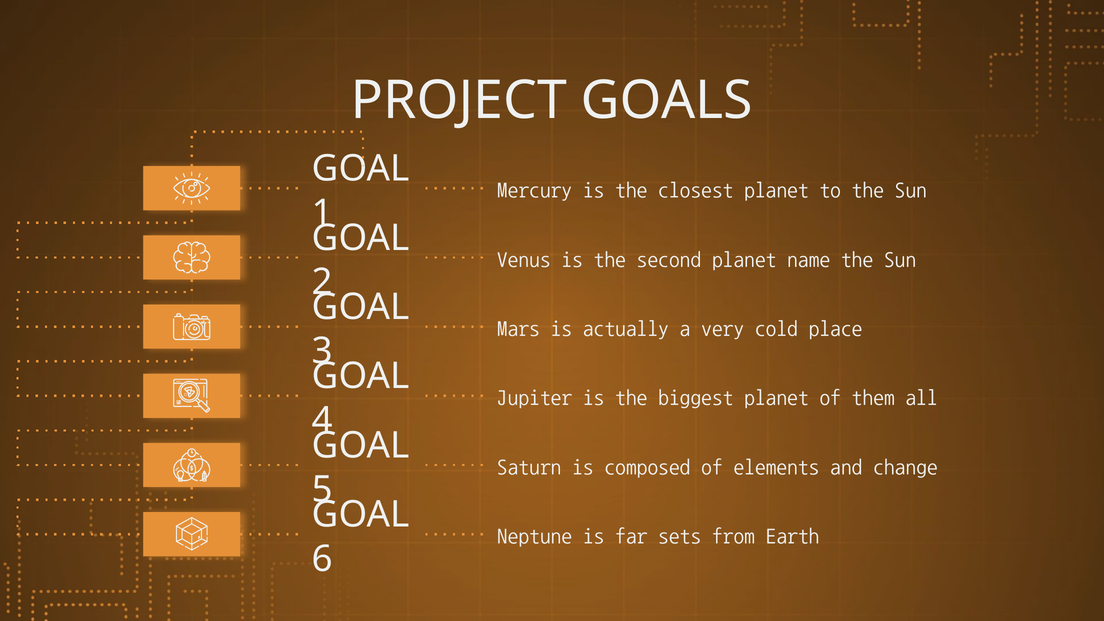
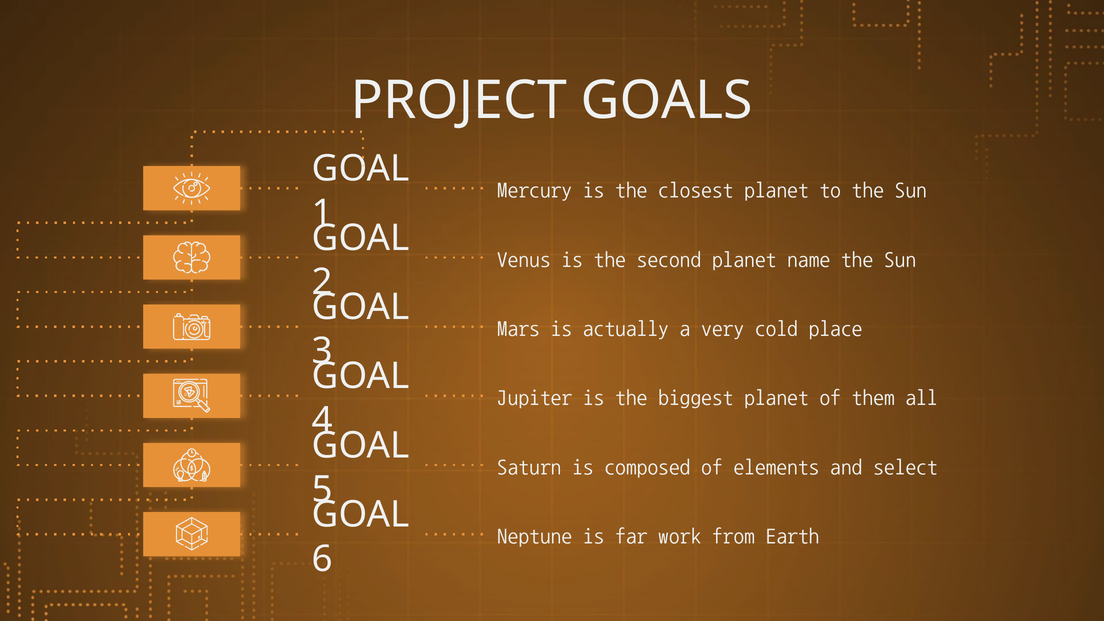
change: change -> select
sets: sets -> work
